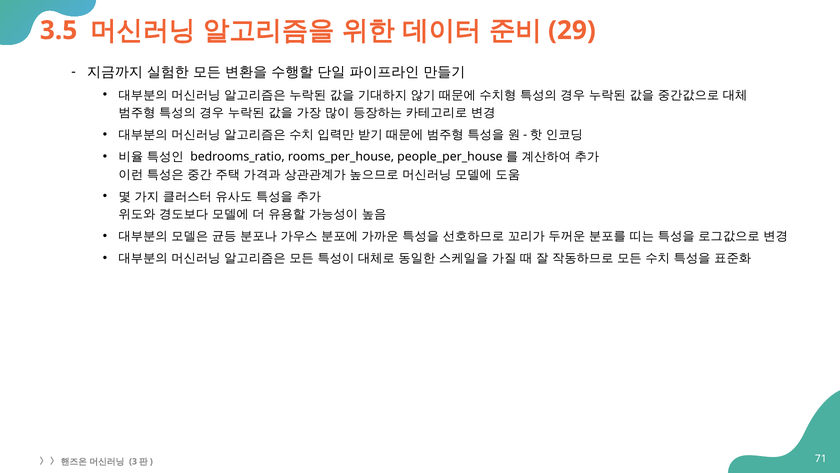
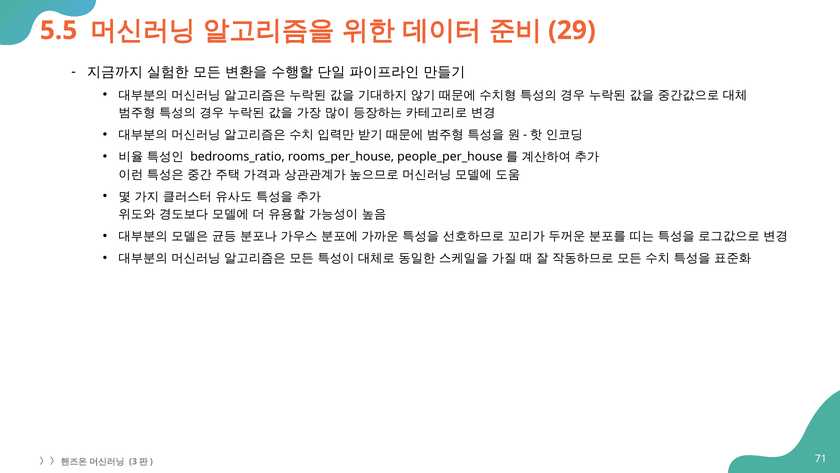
3.5: 3.5 -> 5.5
